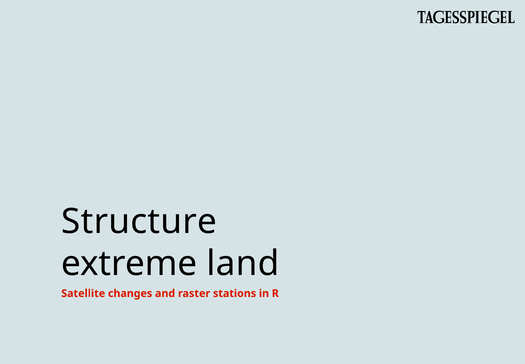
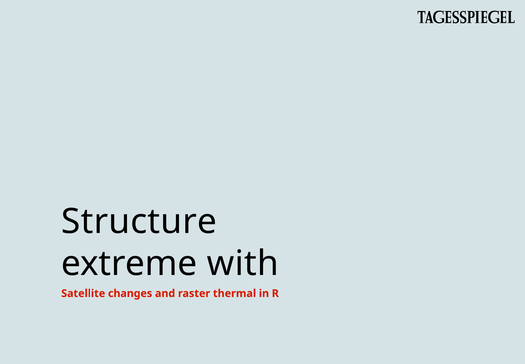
land: land -> with
stations: stations -> thermal
